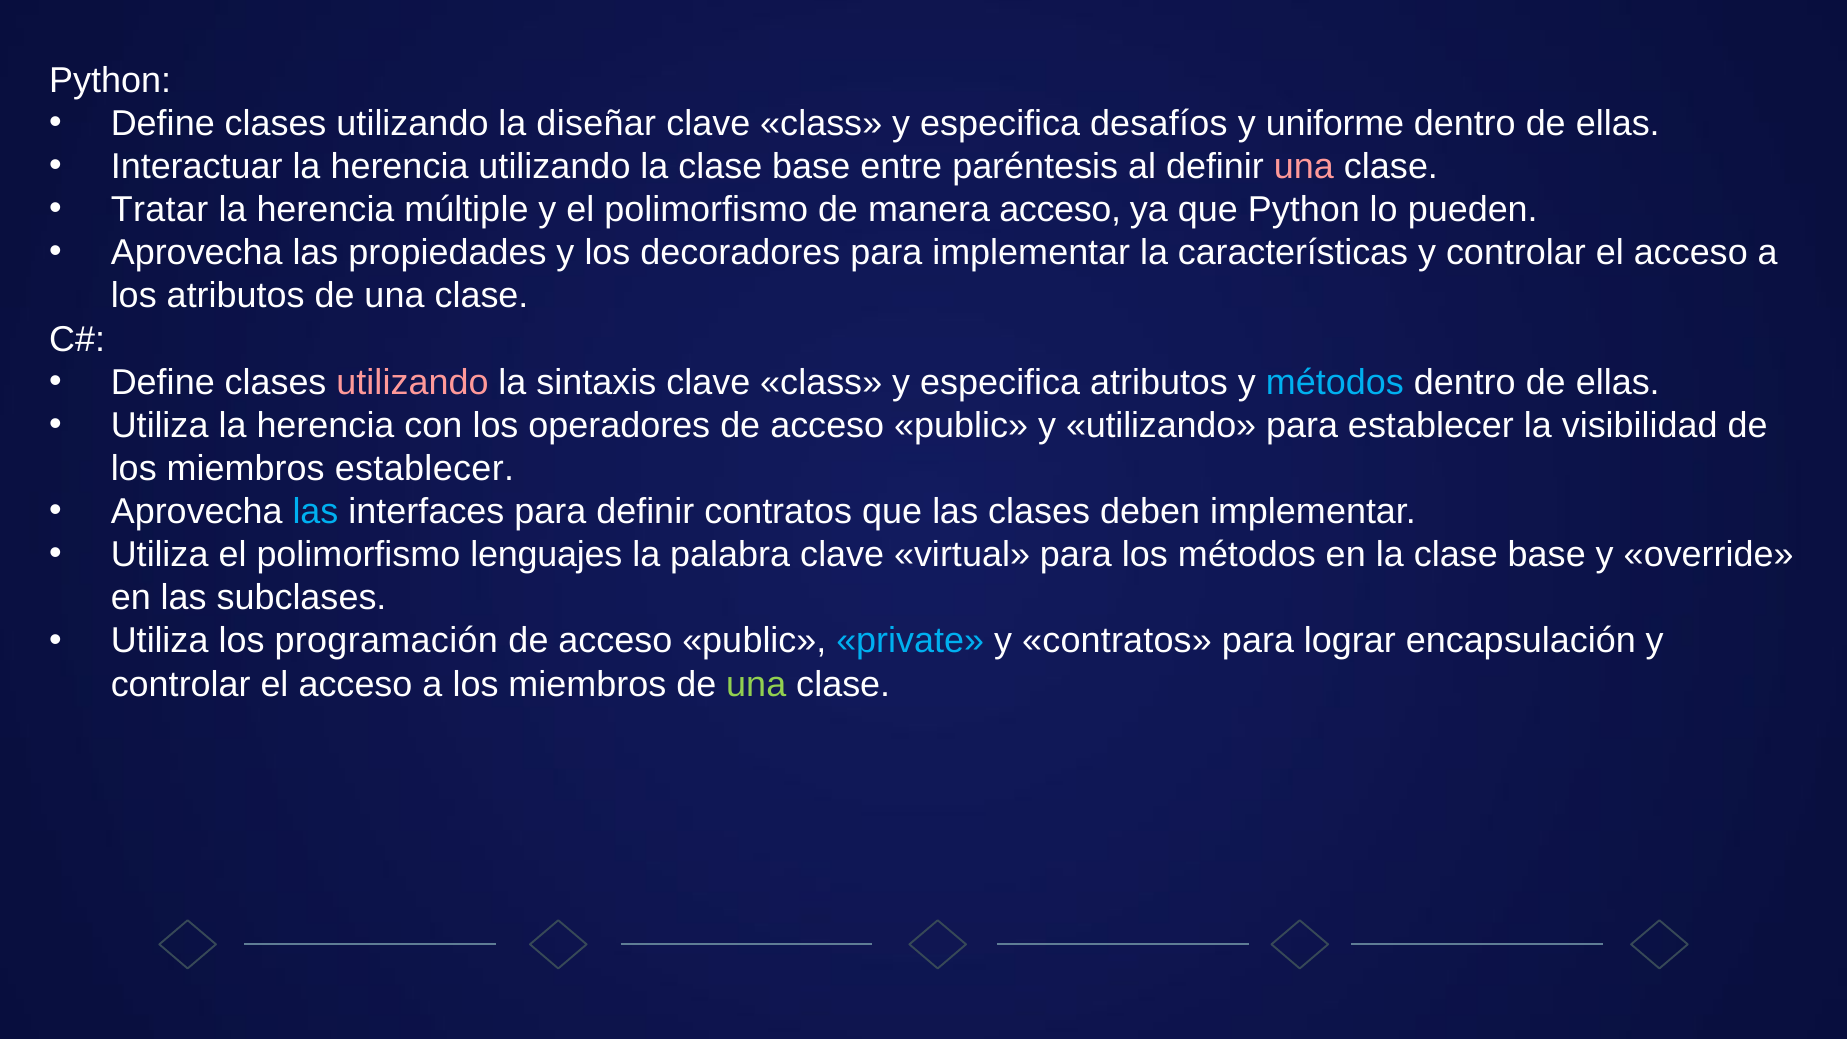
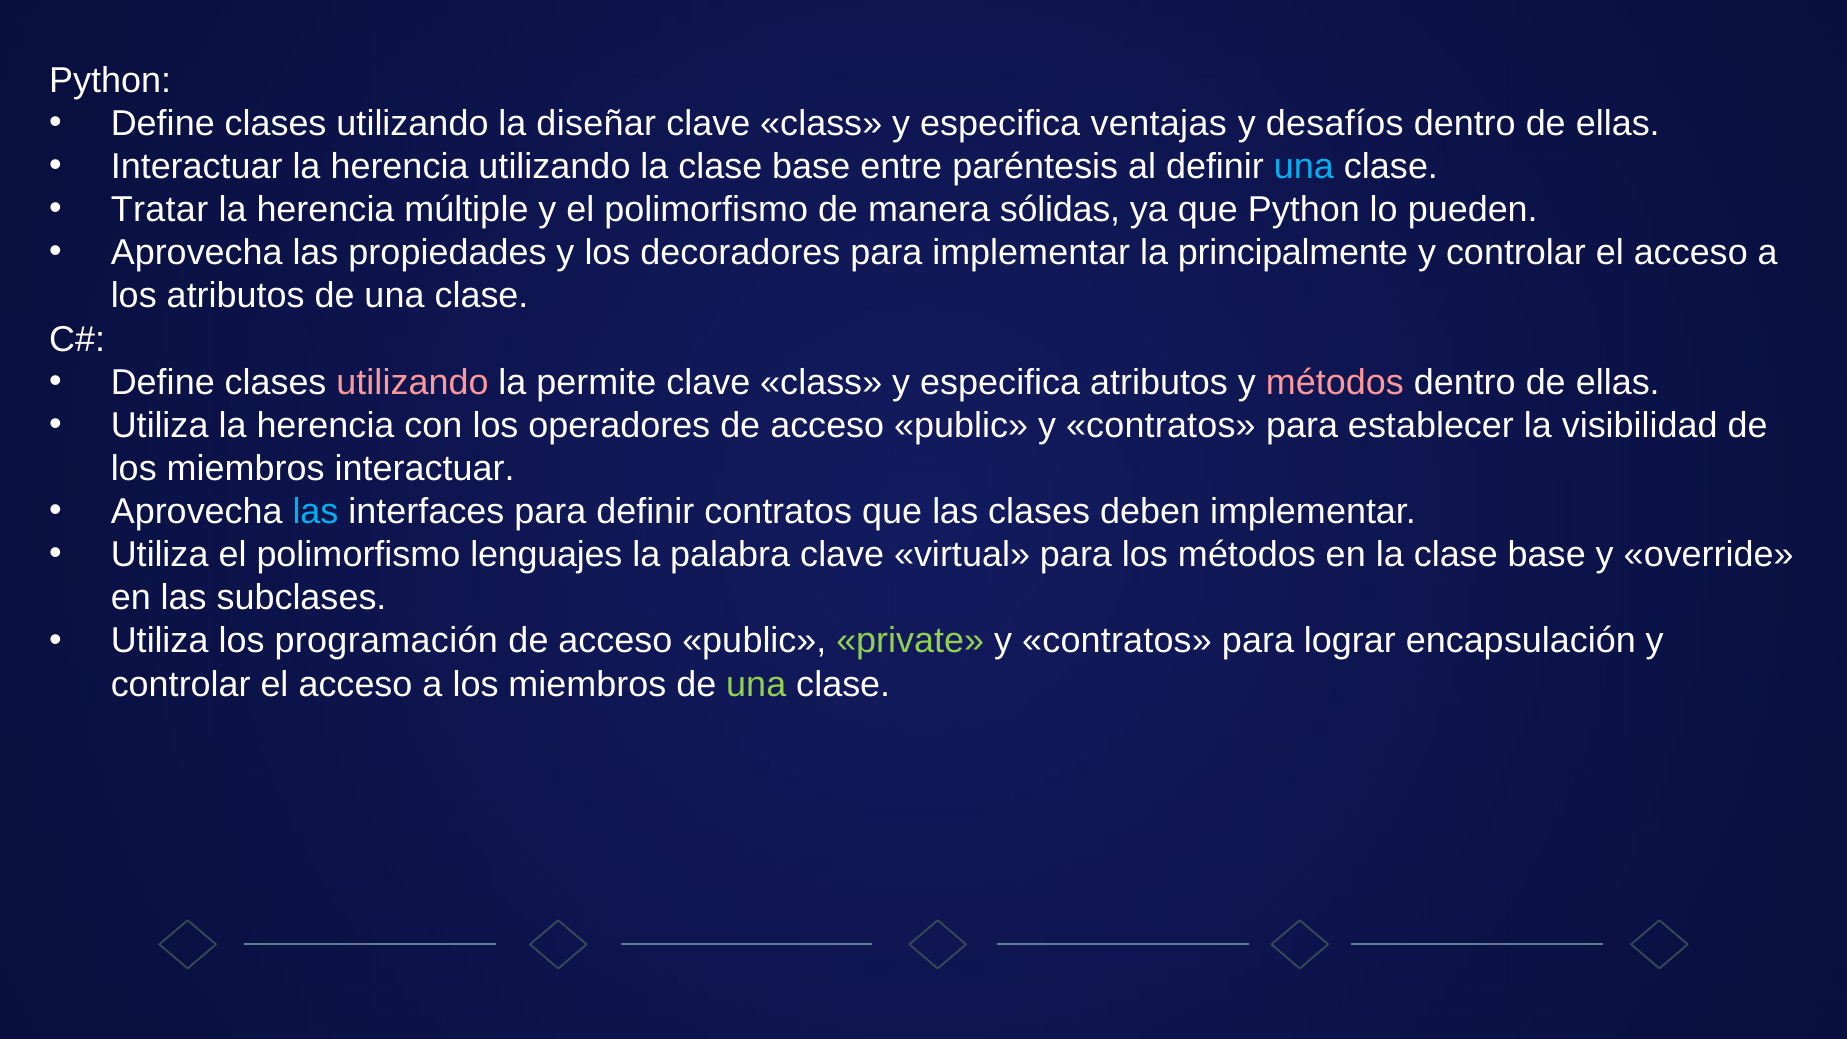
desafíos: desafíos -> ventajas
uniforme: uniforme -> desafíos
una at (1304, 167) colour: pink -> light blue
manera acceso: acceso -> sólidas
características: características -> principalmente
sintaxis: sintaxis -> permite
métodos at (1335, 382) colour: light blue -> pink
public y utilizando: utilizando -> contratos
miembros establecer: establecer -> interactuar
private colour: light blue -> light green
